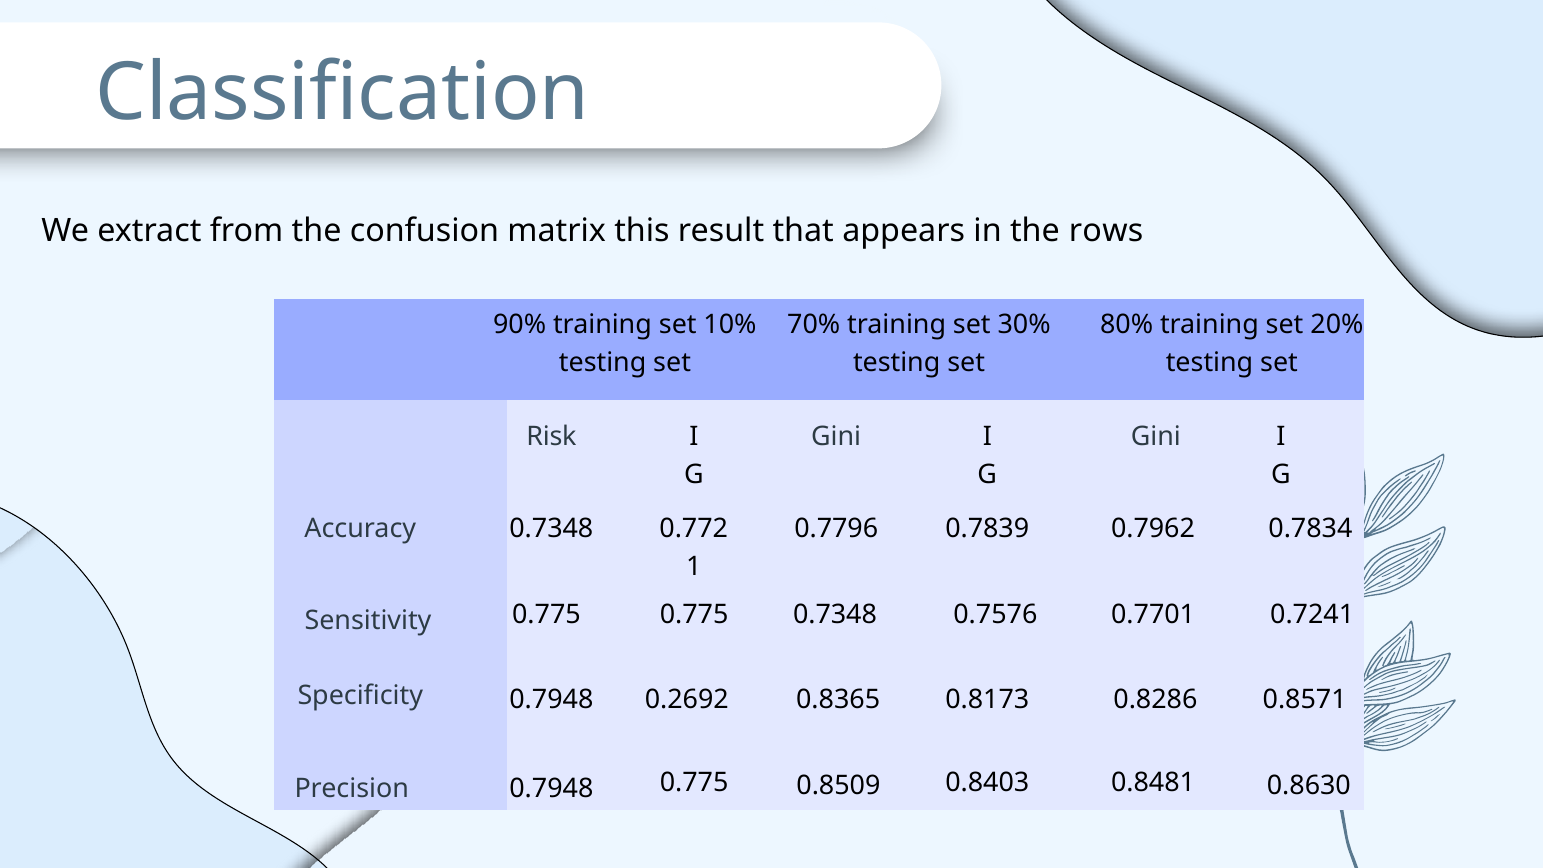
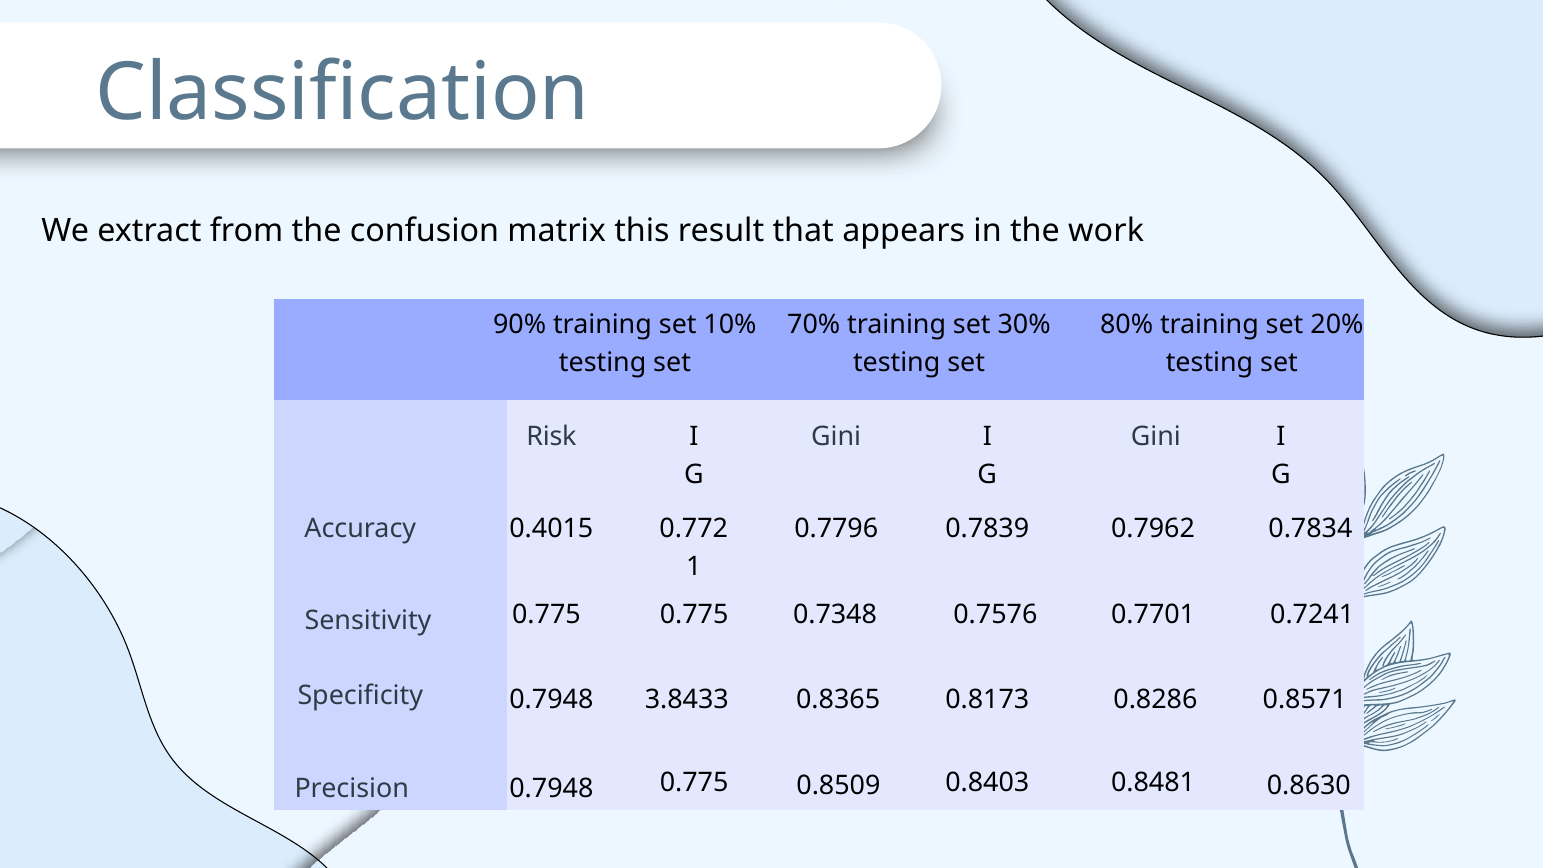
rows: rows -> work
0.7348 at (551, 529): 0.7348 -> 0.4015
0.2692: 0.2692 -> 3.8433
